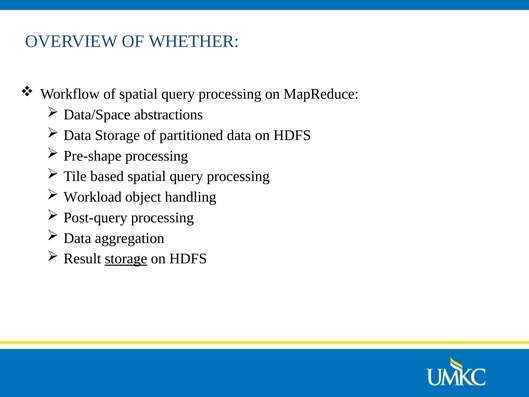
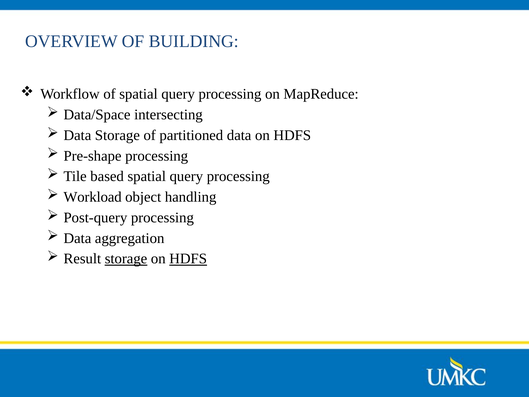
WHETHER: WHETHER -> BUILDING
abstractions: abstractions -> intersecting
HDFS at (188, 259) underline: none -> present
